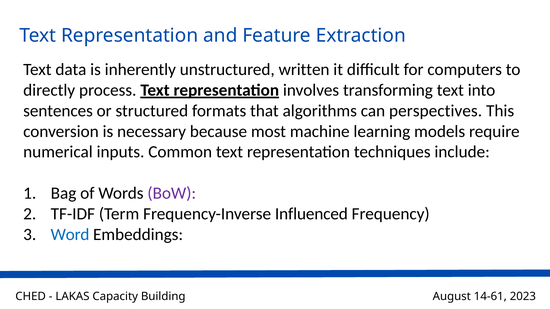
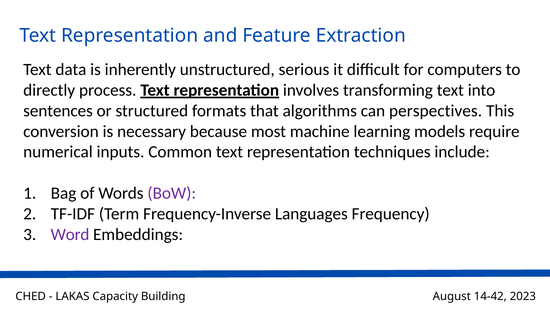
written: written -> serious
Influenced: Influenced -> Languages
Word colour: blue -> purple
14-61: 14-61 -> 14-42
